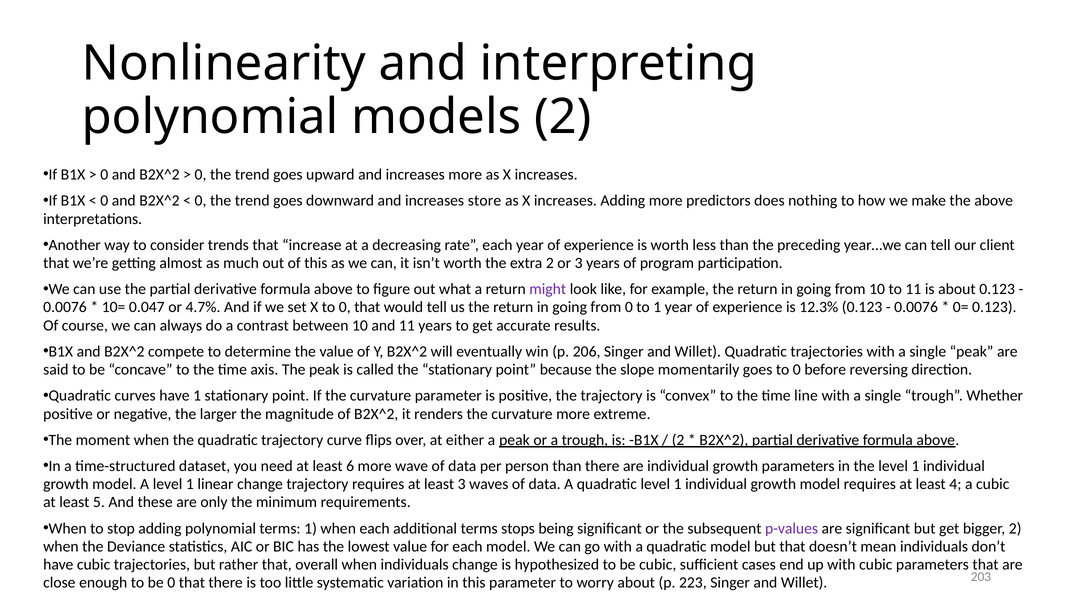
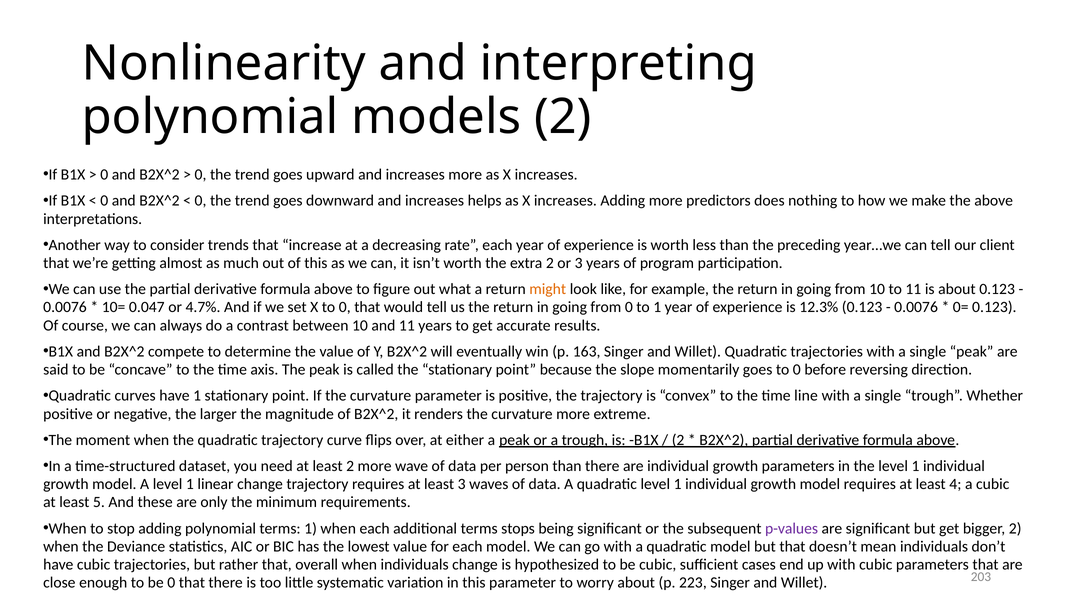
store: store -> helps
might colour: purple -> orange
206: 206 -> 163
least 6: 6 -> 2
